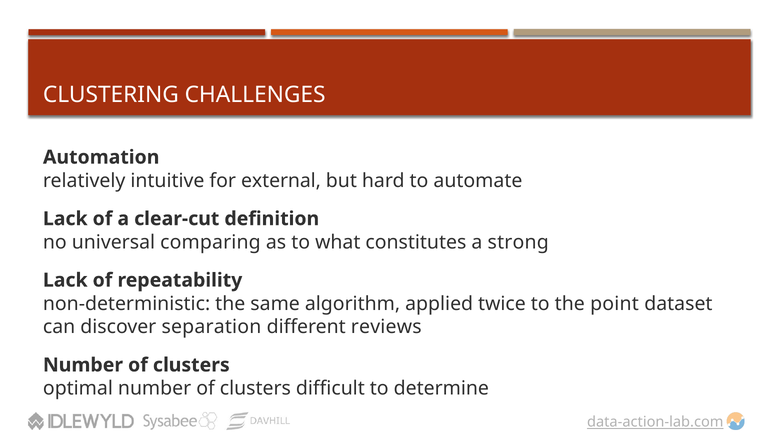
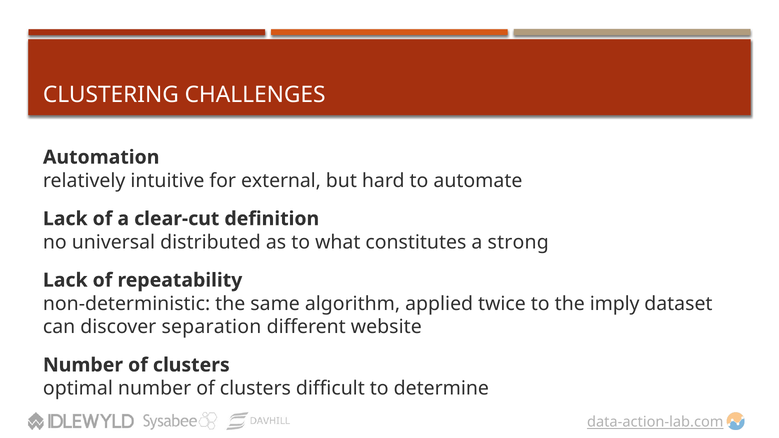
comparing: comparing -> distributed
point: point -> imply
reviews: reviews -> website
